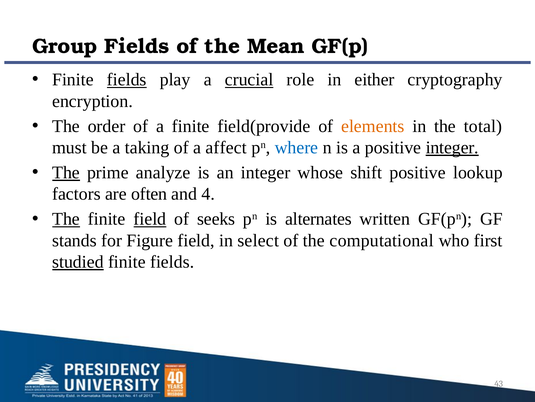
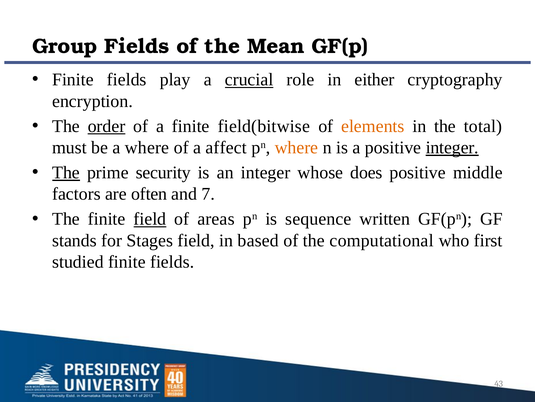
fields at (127, 80) underline: present -> none
order underline: none -> present
field(provide: field(provide -> field(bitwise
a taking: taking -> where
where at (296, 147) colour: blue -> orange
analyze: analyze -> security
shift: shift -> does
lookup: lookup -> middle
4: 4 -> 7
The at (66, 219) underline: present -> none
seeks: seeks -> areas
alternates: alternates -> sequence
Figure: Figure -> Stages
select: select -> based
studied underline: present -> none
